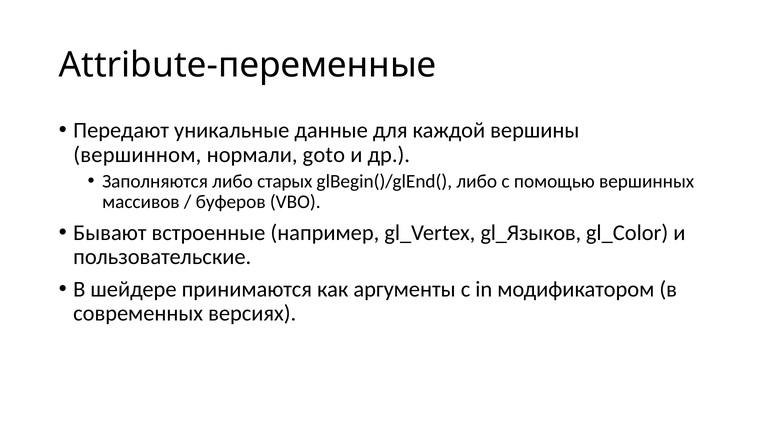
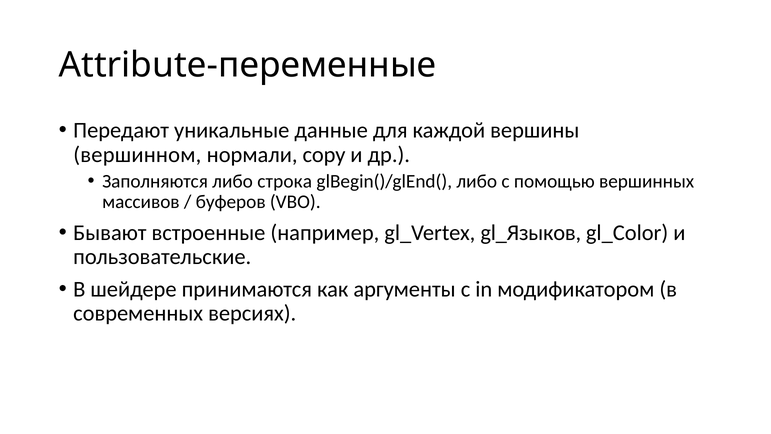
goto: goto -> copy
старых: старых -> строка
